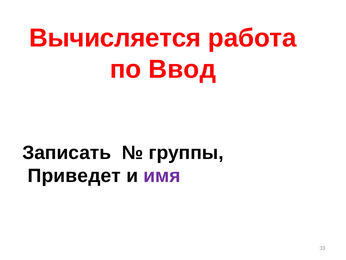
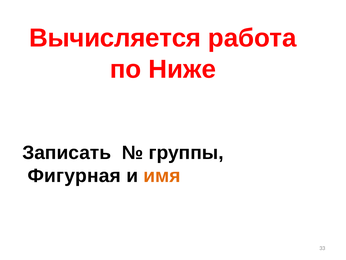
Ввод: Ввод -> Ниже
Приведет: Приведет -> Фигурная
имя colour: purple -> orange
